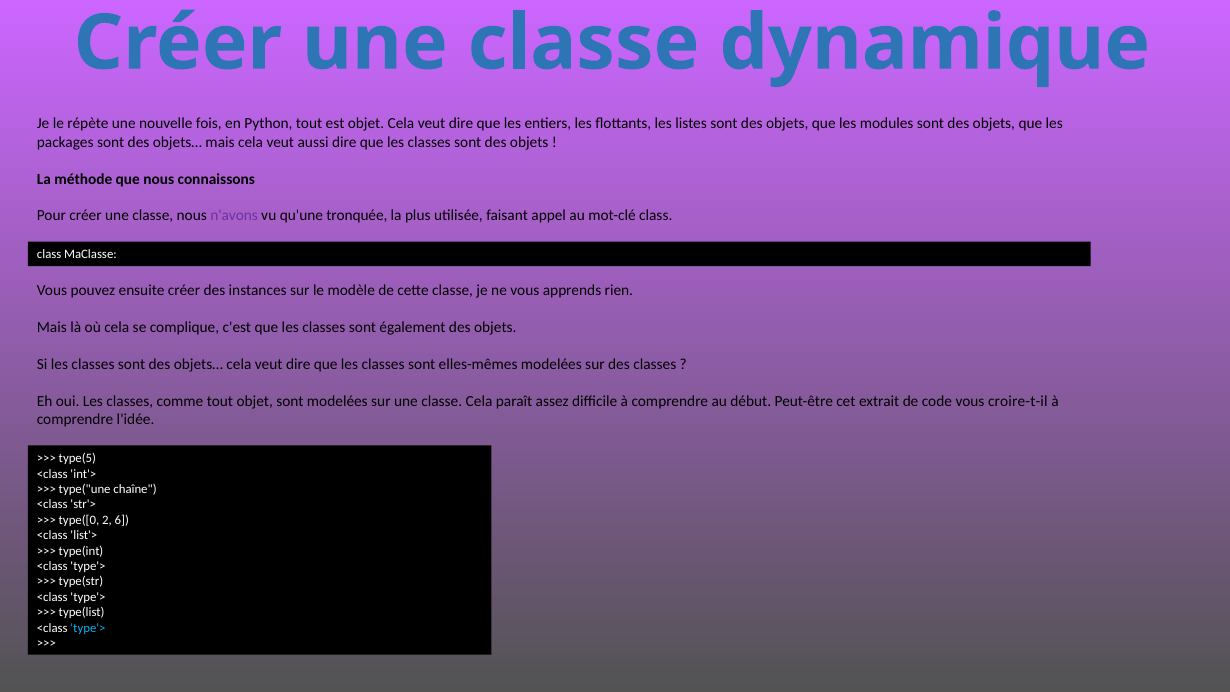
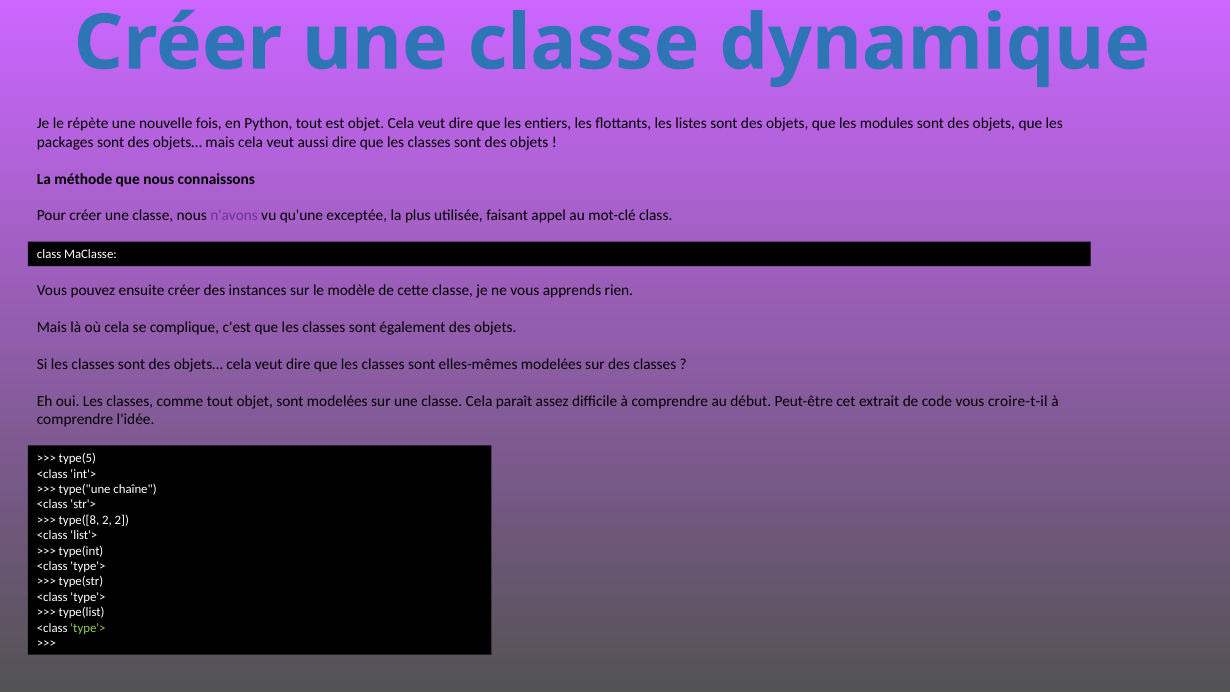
tronquée: tronquée -> exceptée
type([0: type([0 -> type([8
2 6: 6 -> 2
type'> at (88, 628) colour: light blue -> light green
